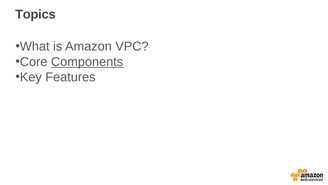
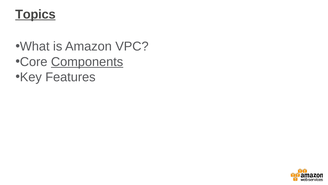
Topics underline: none -> present
